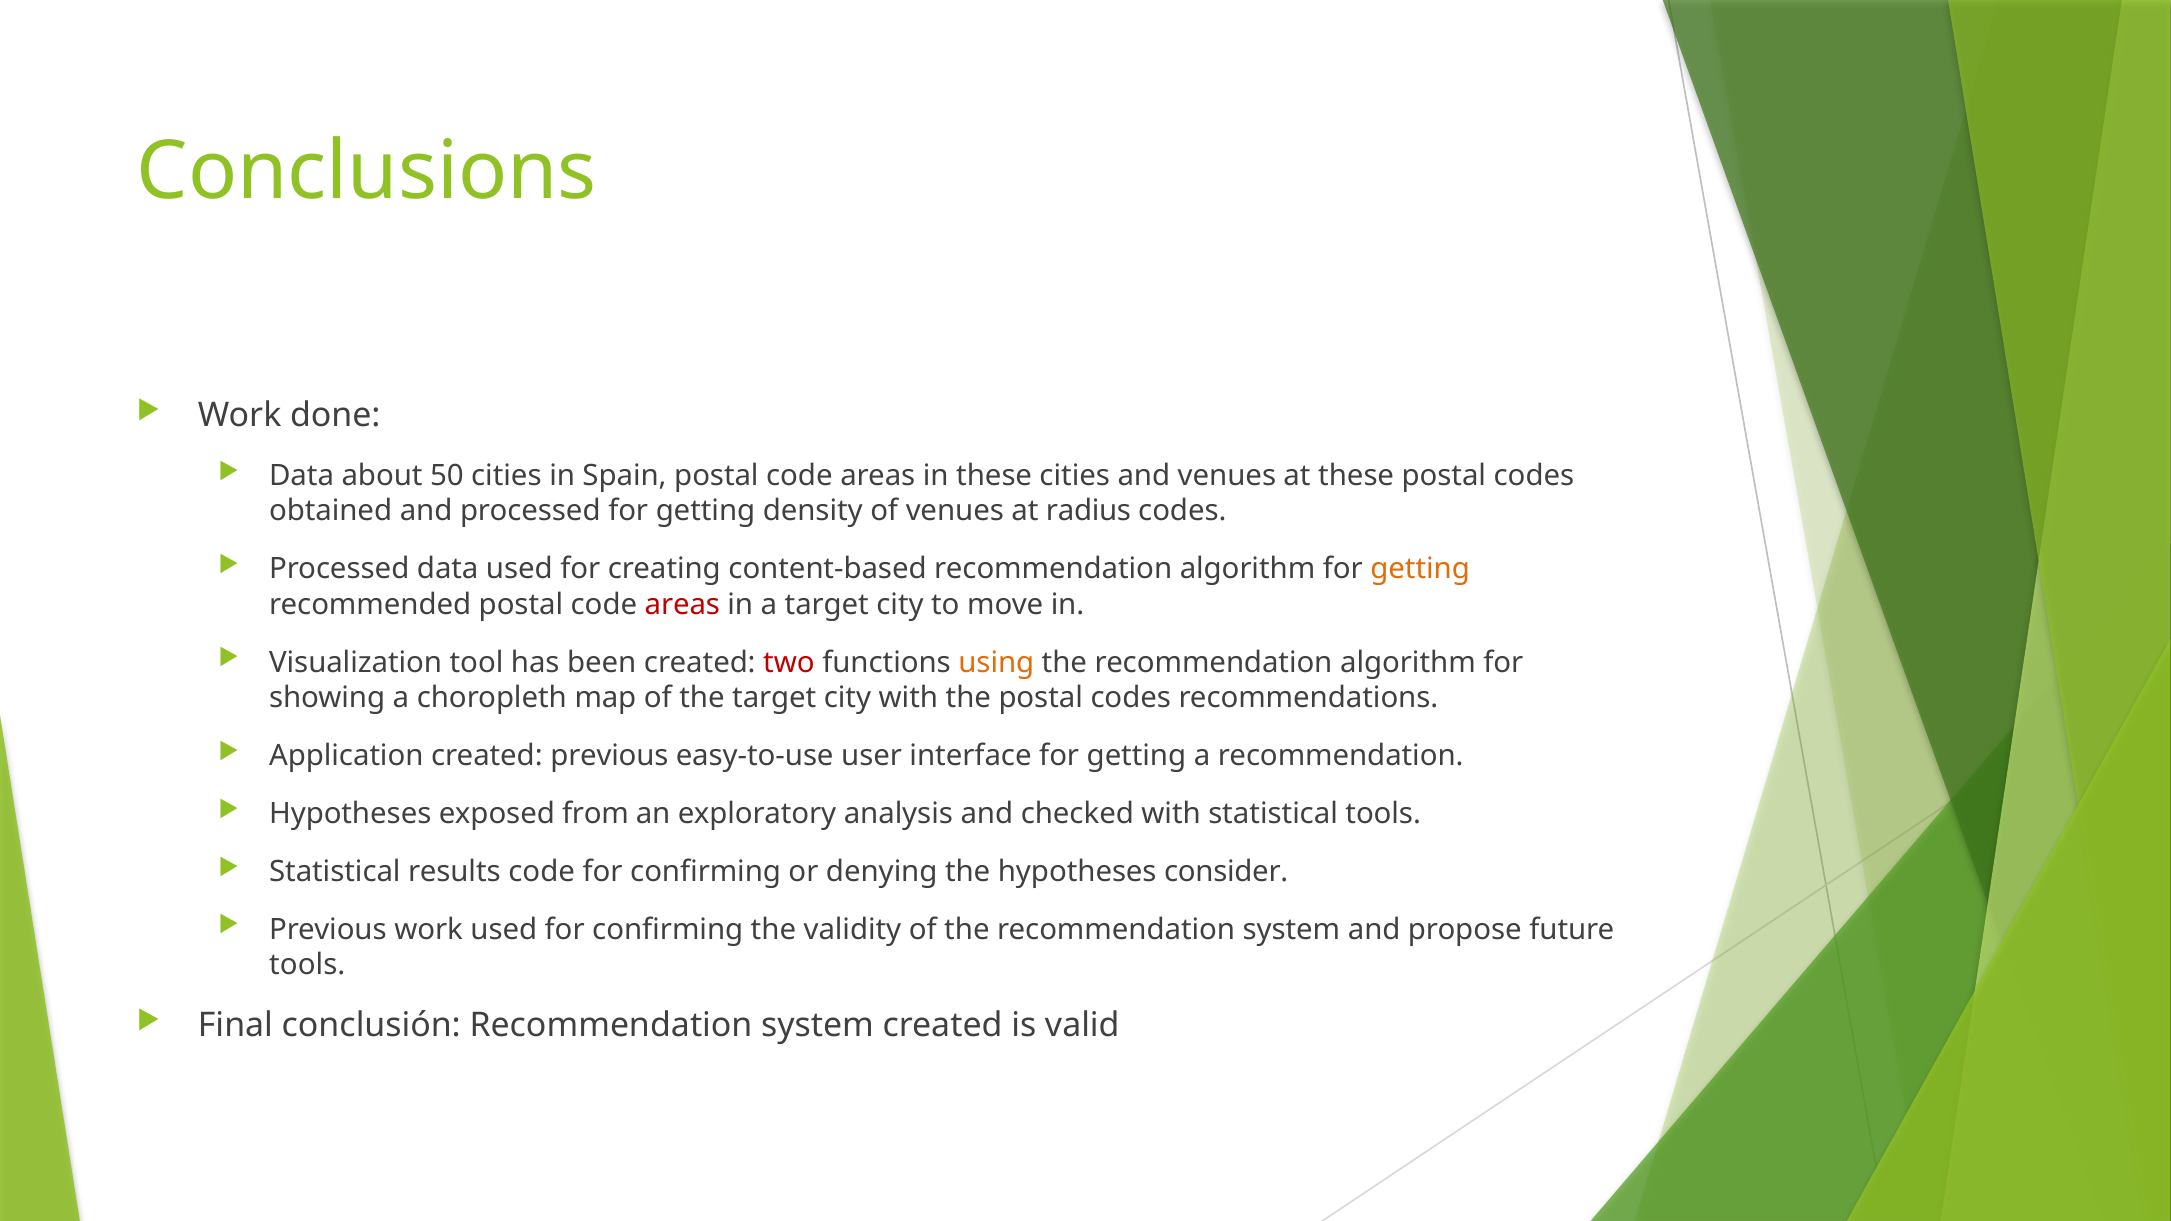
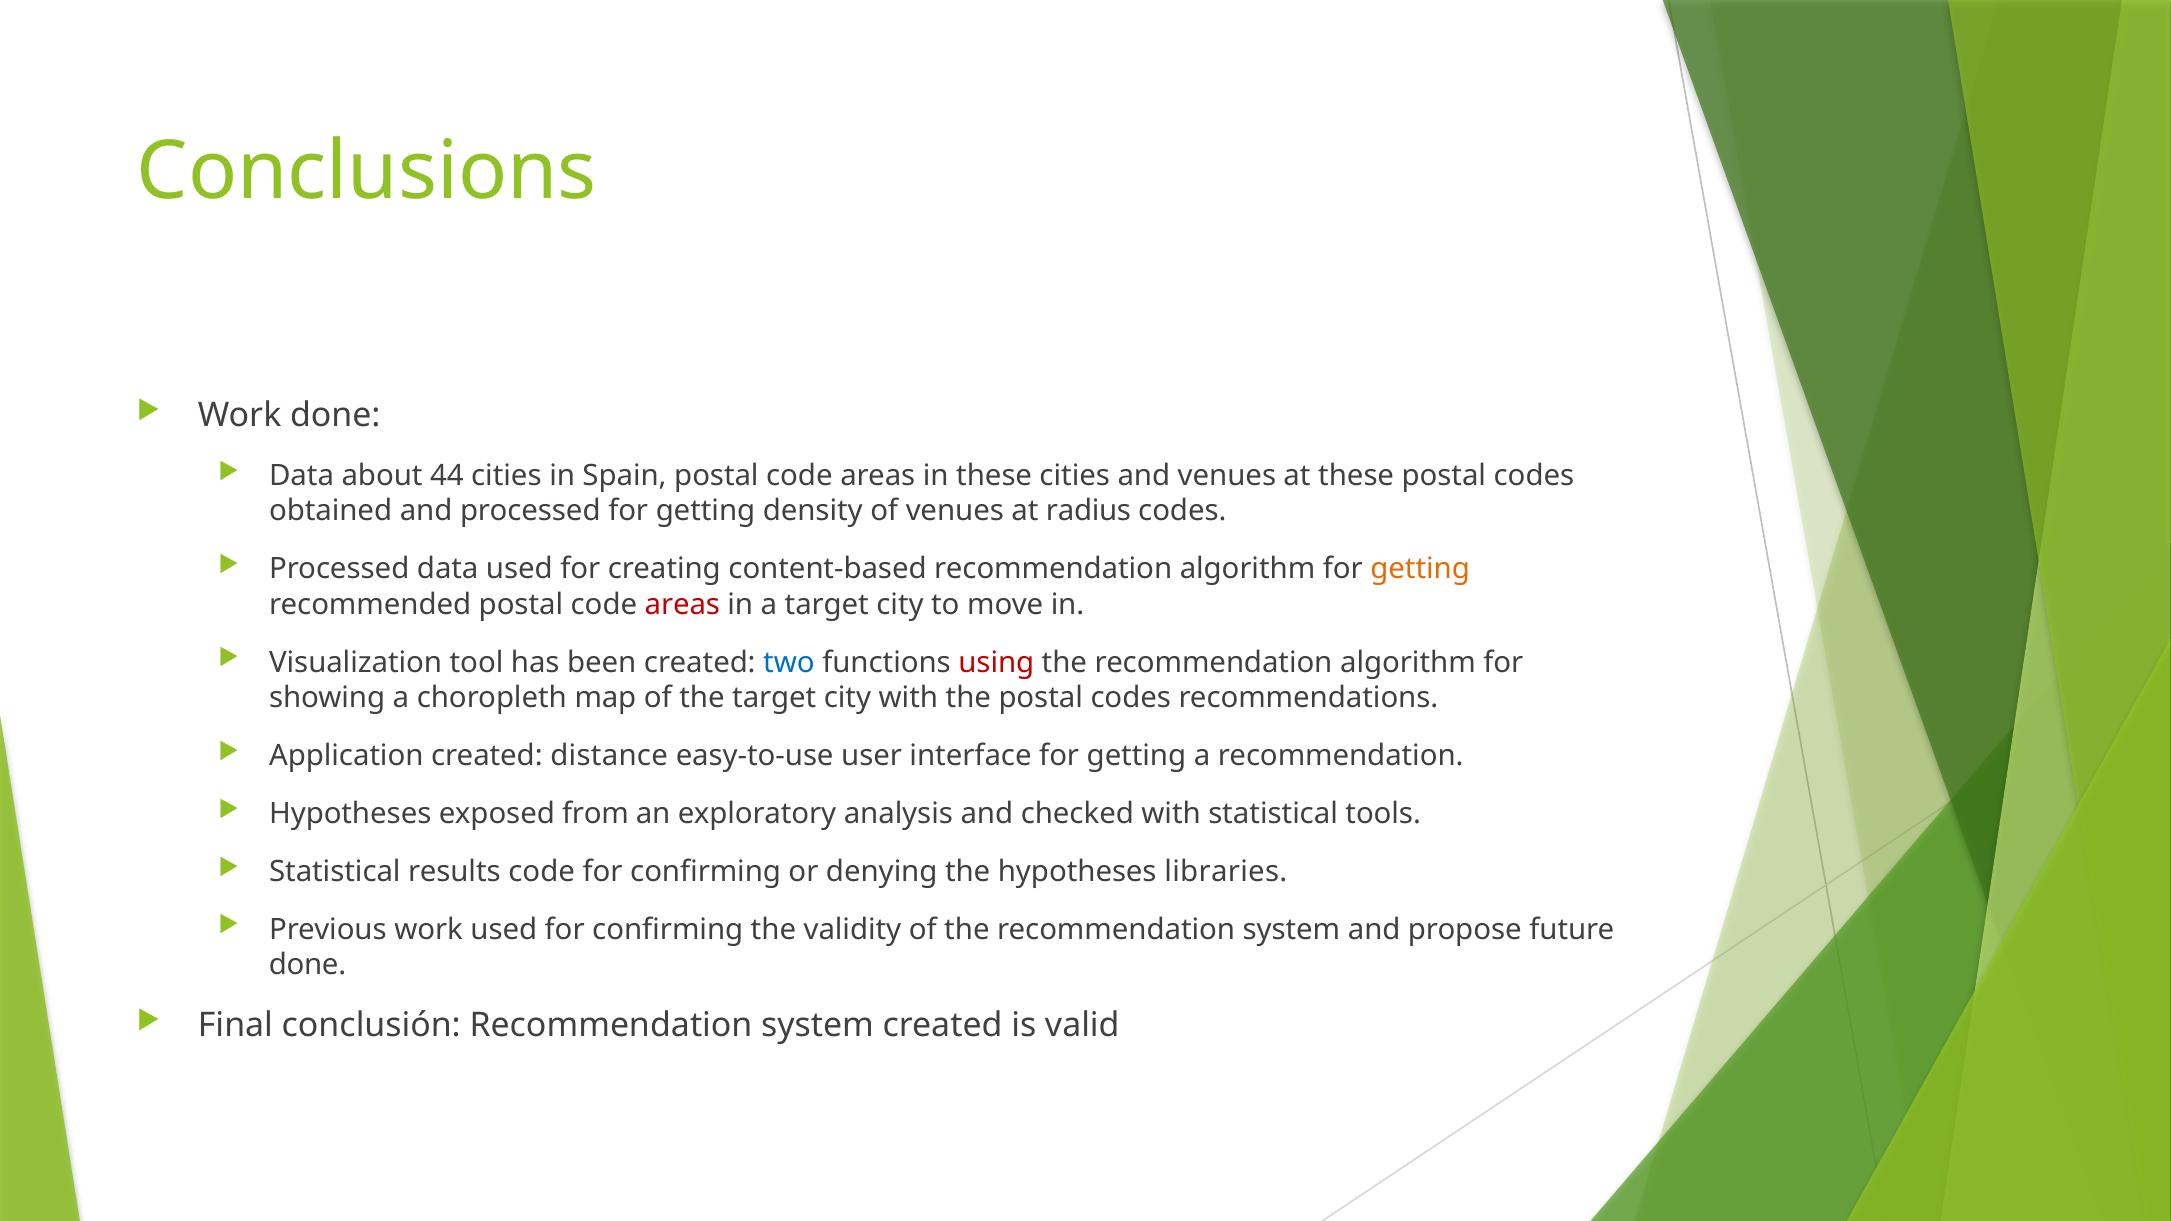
50: 50 -> 44
two colour: red -> blue
using colour: orange -> red
created previous: previous -> distance
consider: consider -> libraries
tools at (307, 965): tools -> done
